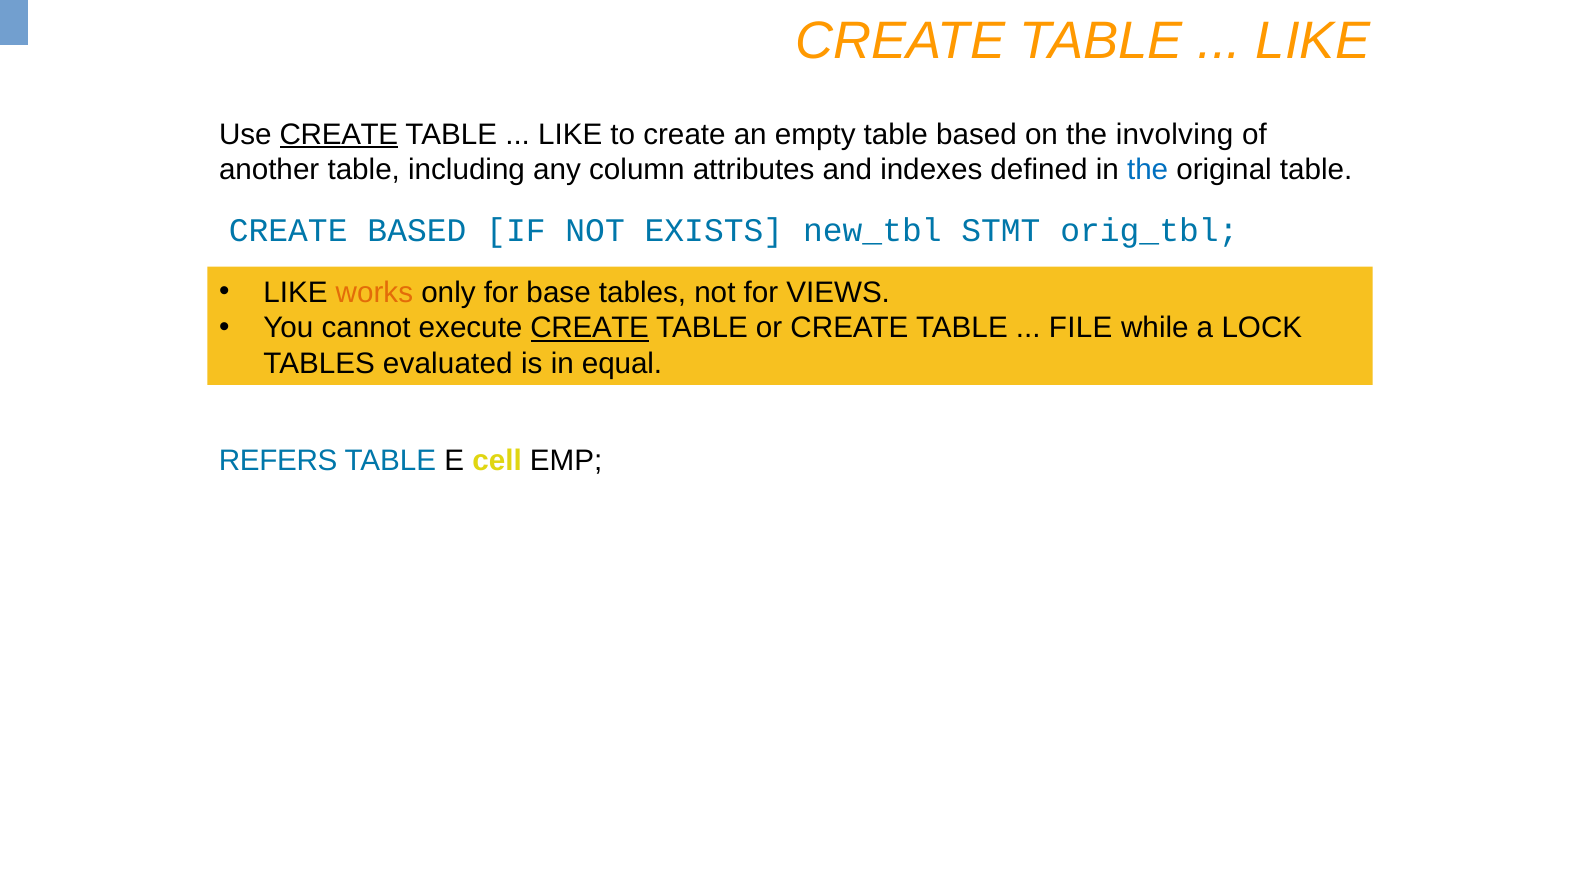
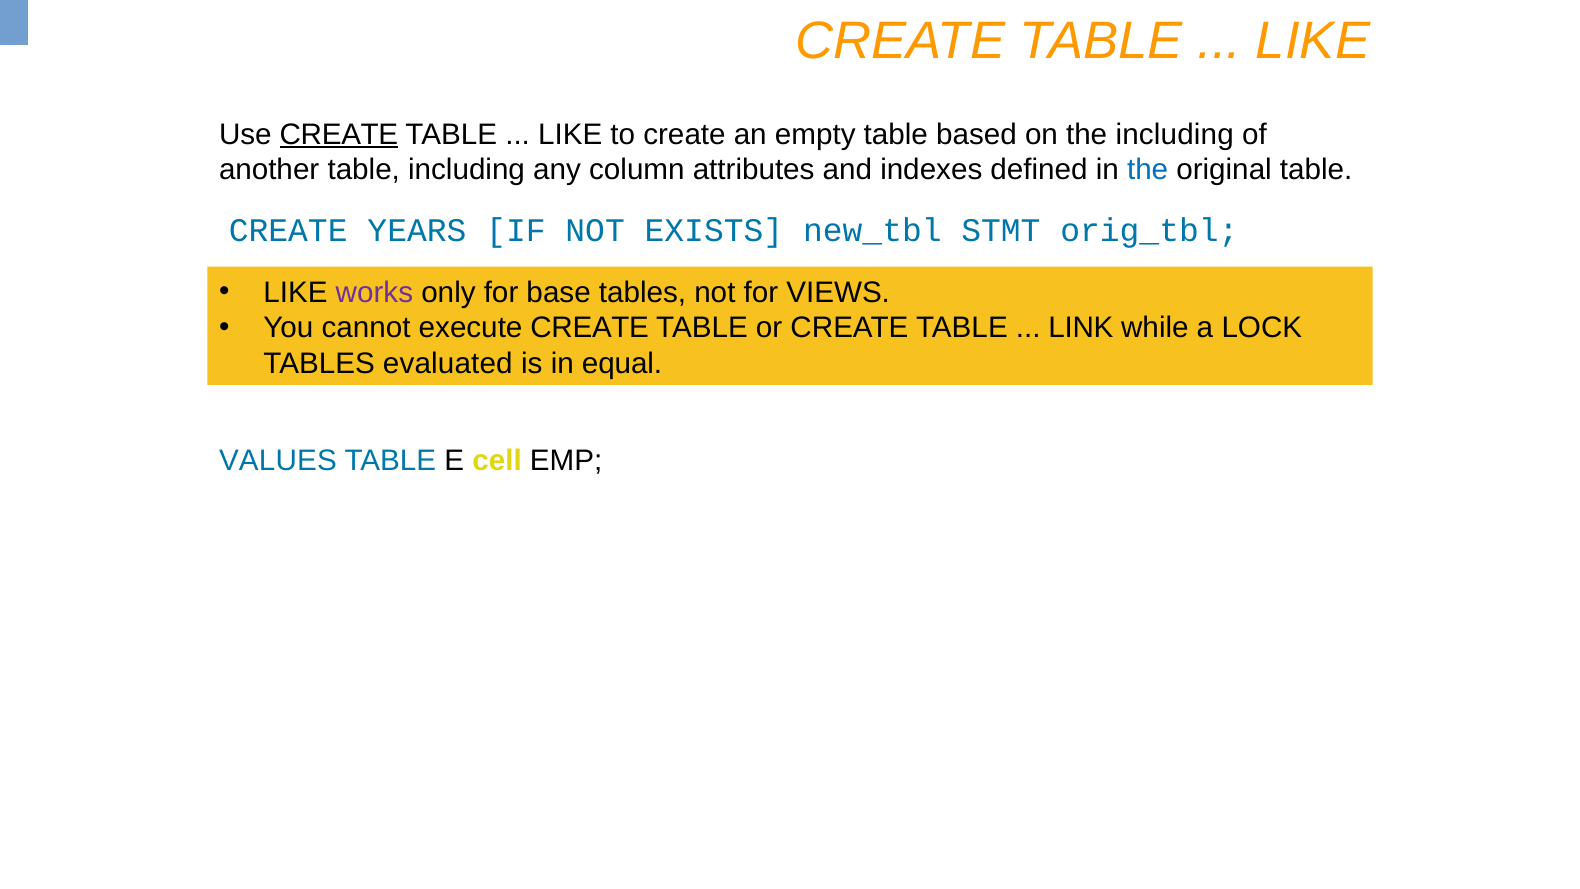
the involving: involving -> including
CREATE BASED: BASED -> YEARS
works colour: orange -> purple
CREATE at (590, 328) underline: present -> none
FILE: FILE -> LINK
REFERS: REFERS -> VALUES
